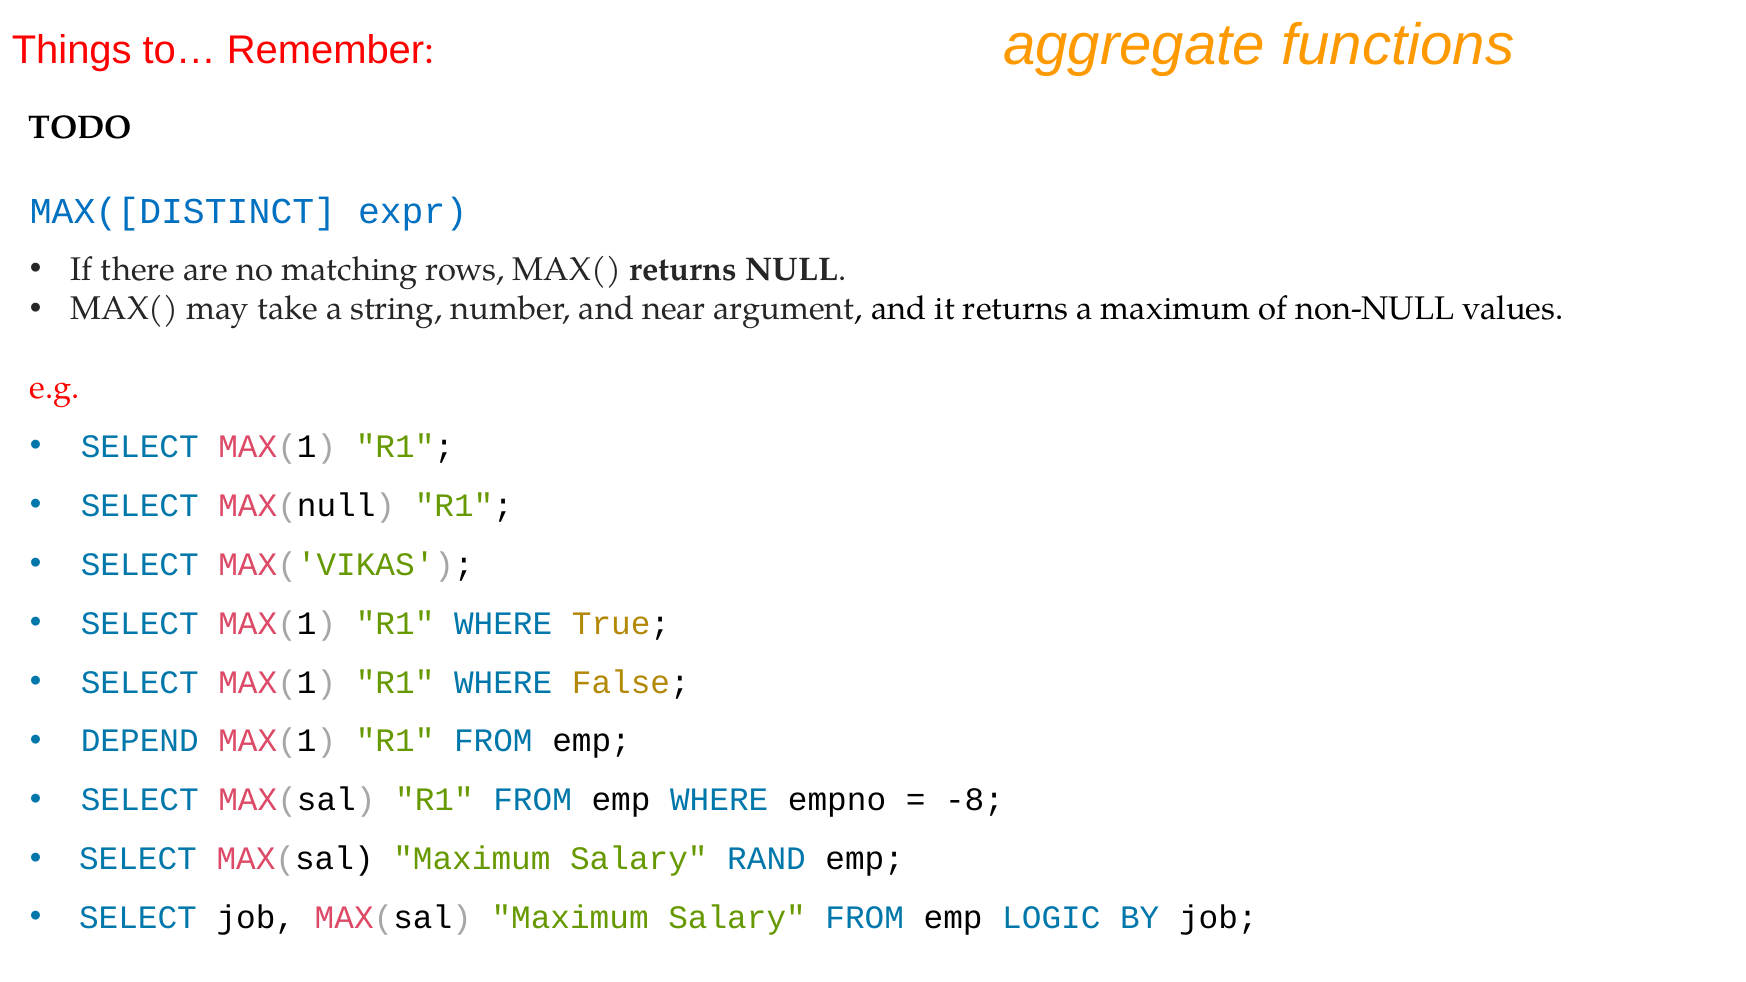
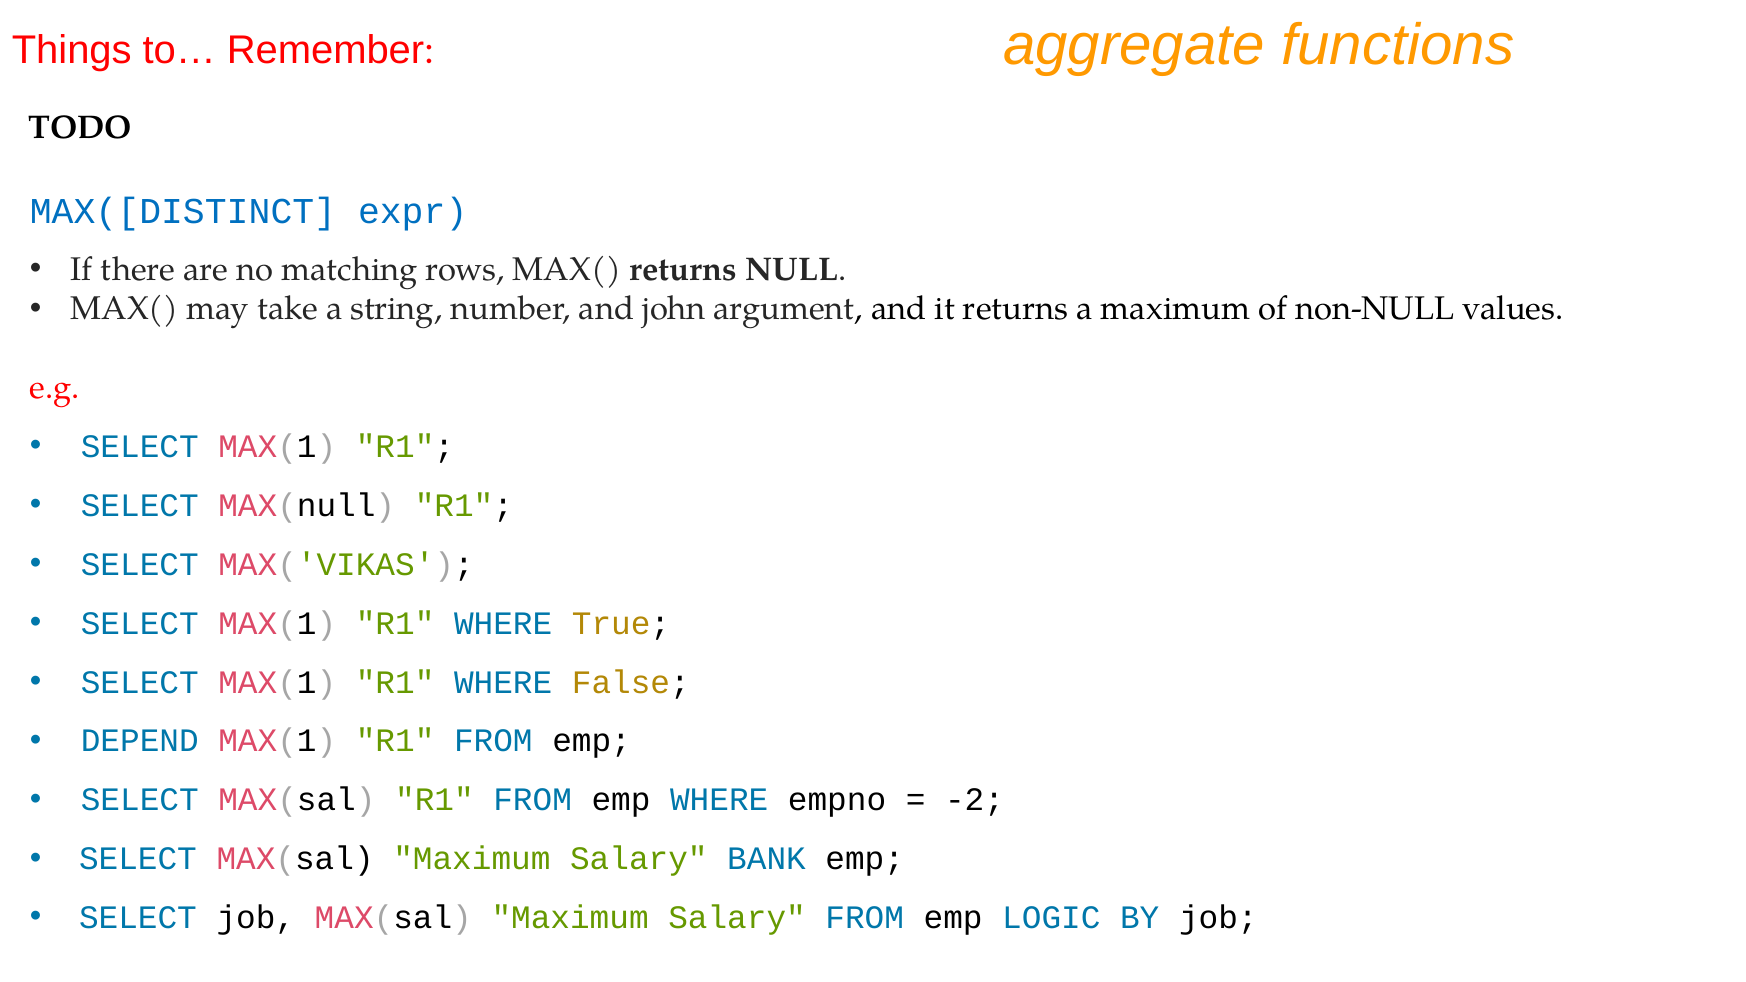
near: near -> john
-8: -8 -> -2
RAND: RAND -> BANK
